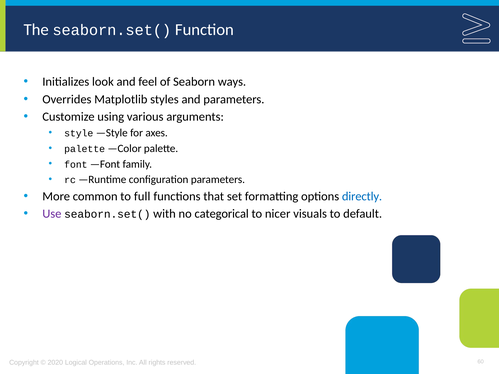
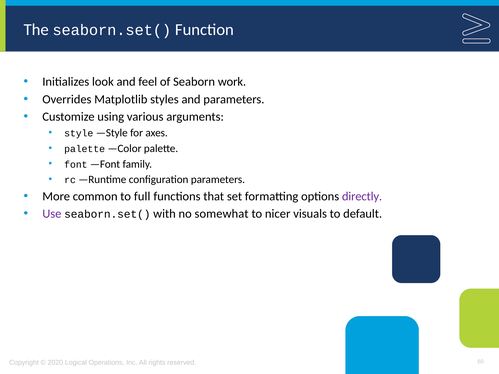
ways: ways -> work
directly colour: blue -> purple
categorical: categorical -> somewhat
